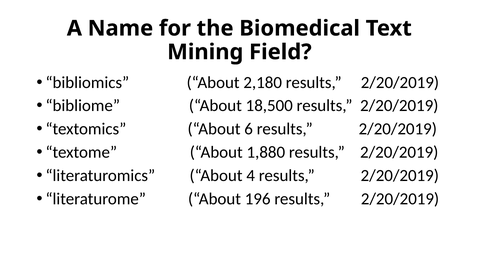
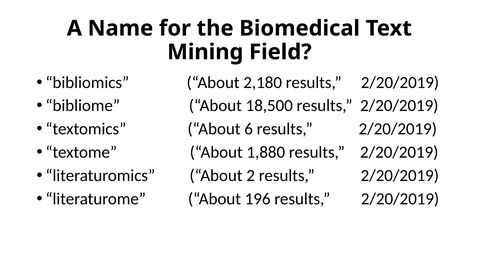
4: 4 -> 2
